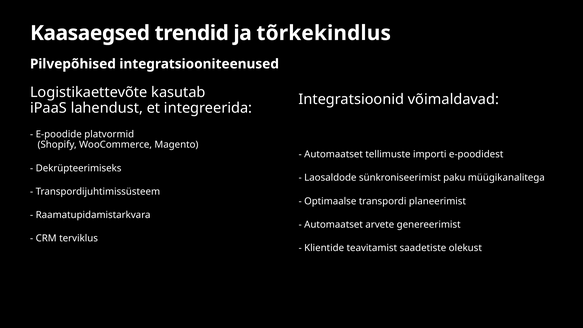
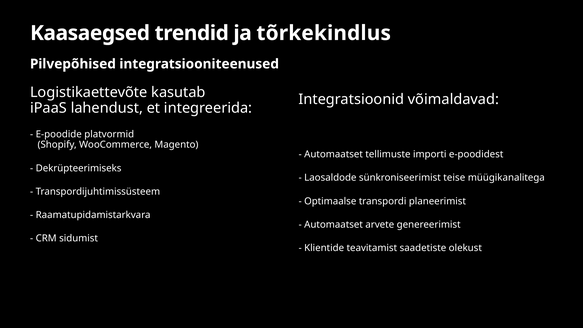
paku: paku -> teise
terviklus: terviklus -> sidumist
